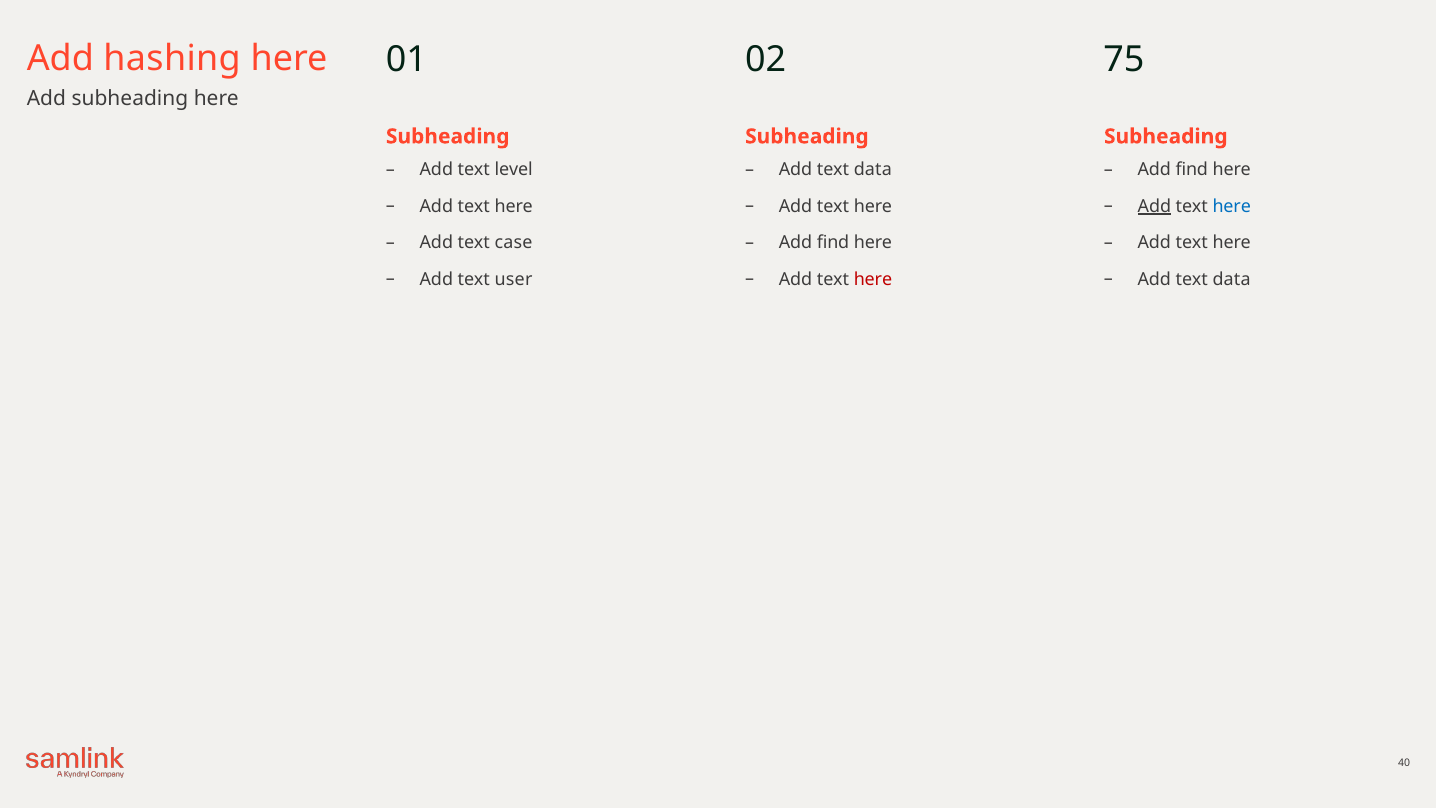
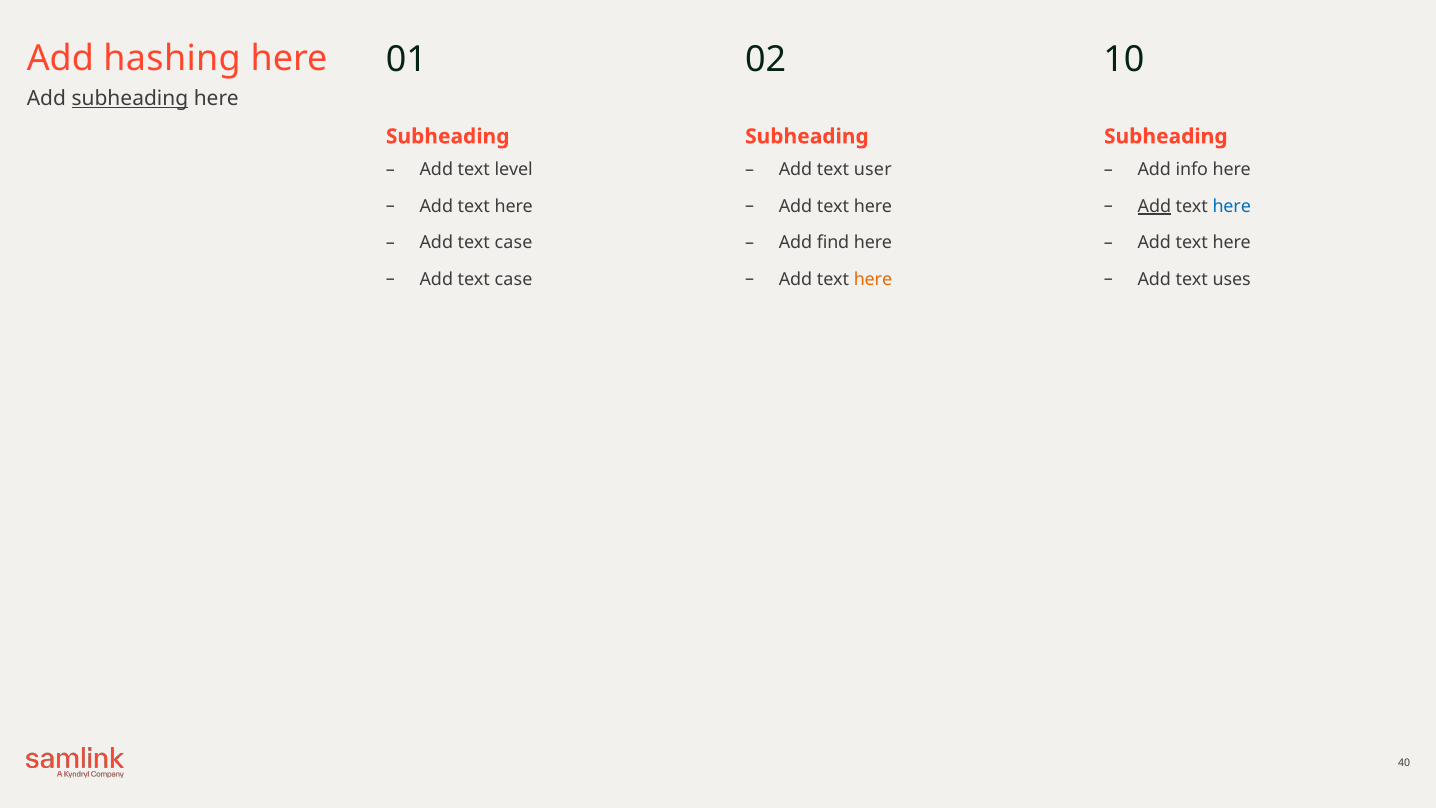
75: 75 -> 10
subheading at (130, 98) underline: none -> present
data at (873, 170): data -> user
find at (1192, 170): find -> info
user at (514, 279): user -> case
here at (873, 279) colour: red -> orange
data at (1232, 279): data -> uses
